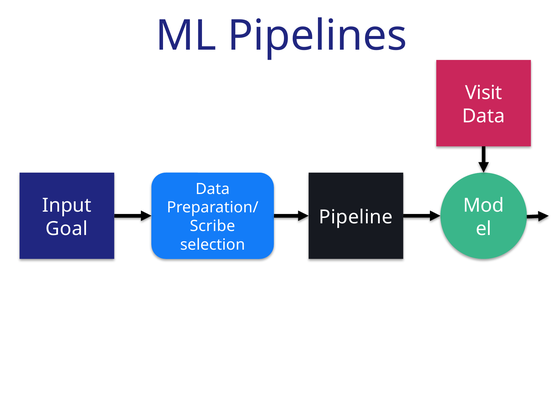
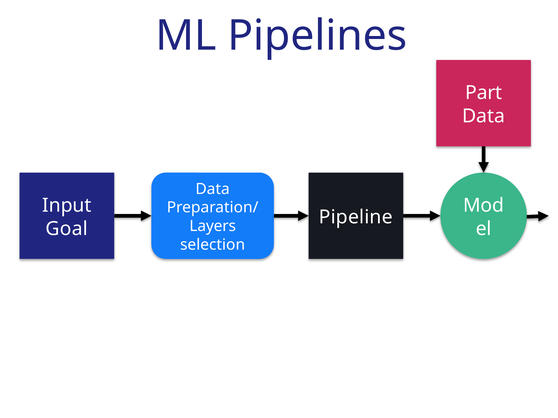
Visit: Visit -> Part
Scribe: Scribe -> Layers
